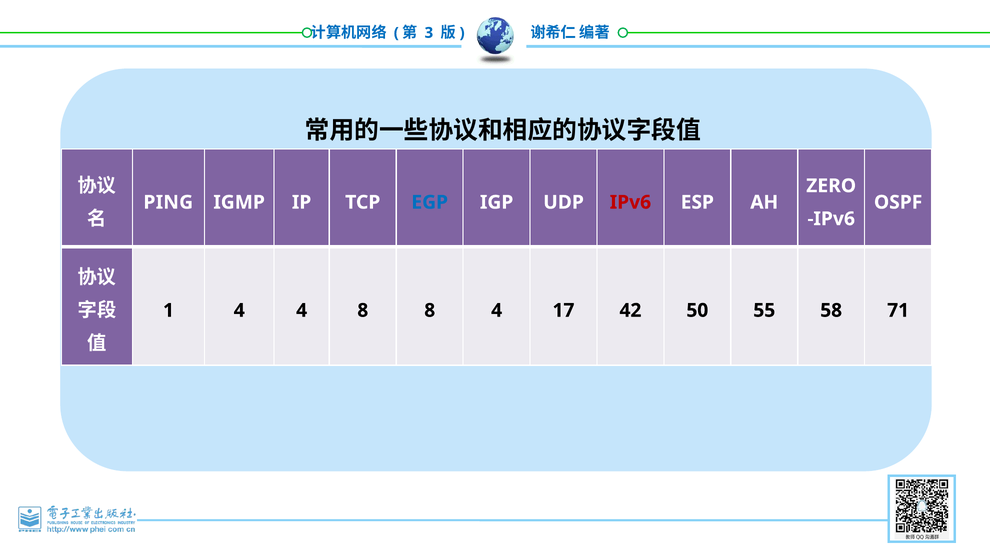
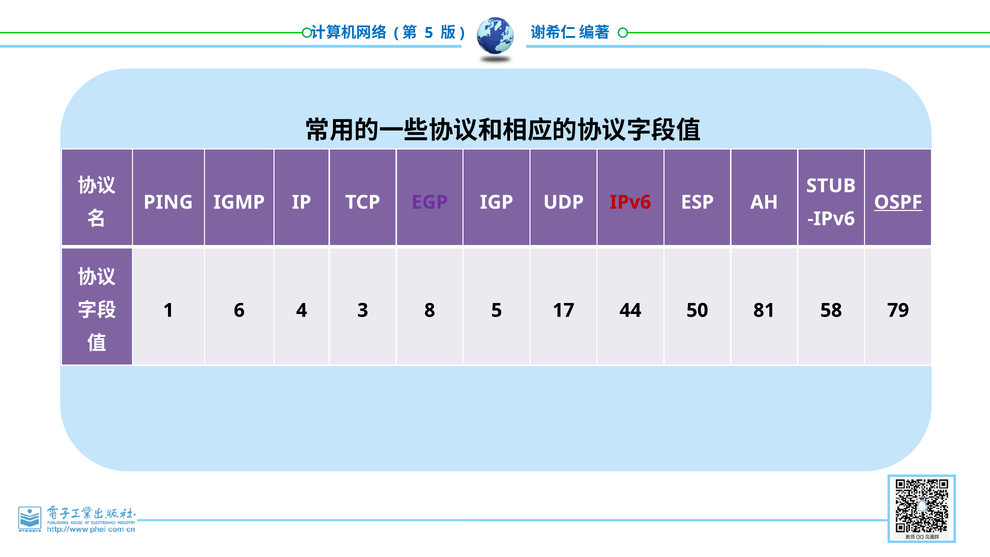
3 at (429, 33): 3 -> 5
ZERO: ZERO -> STUB
EGP colour: blue -> purple
OSPF underline: none -> present
1 4: 4 -> 6
4 8: 8 -> 3
8 4: 4 -> 5
42: 42 -> 44
55: 55 -> 81
71: 71 -> 79
